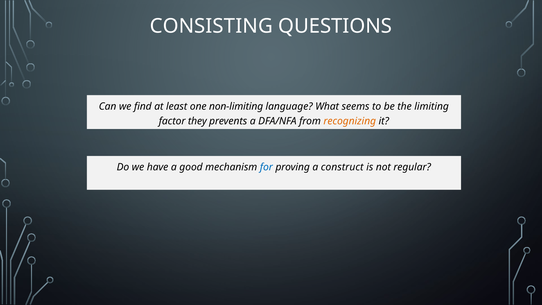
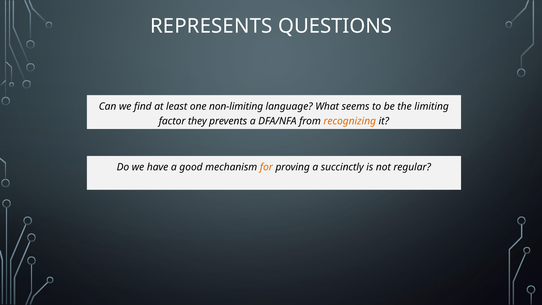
CONSISTING: CONSISTING -> REPRESENTS
for colour: blue -> orange
construct: construct -> succinctly
